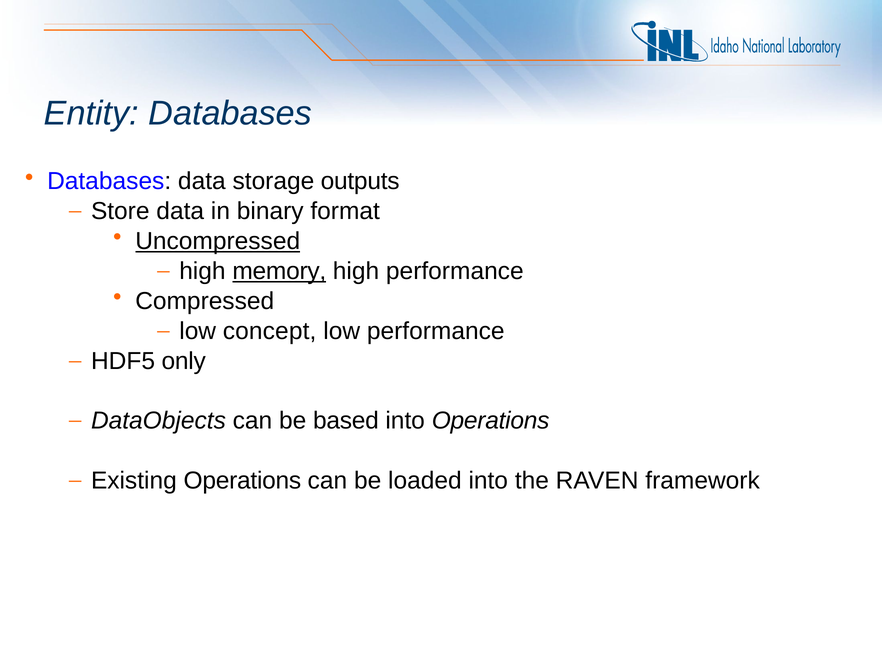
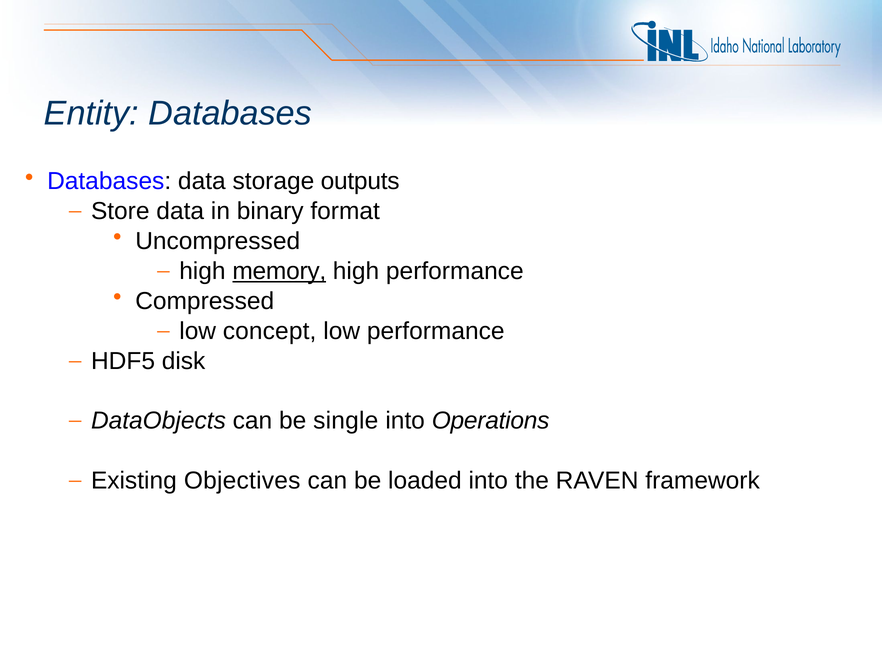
Uncompressed underline: present -> none
only: only -> disk
based: based -> single
Existing Operations: Operations -> Objectives
